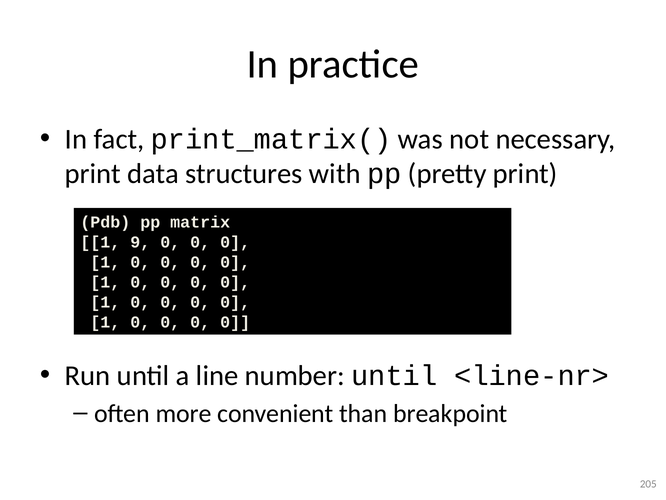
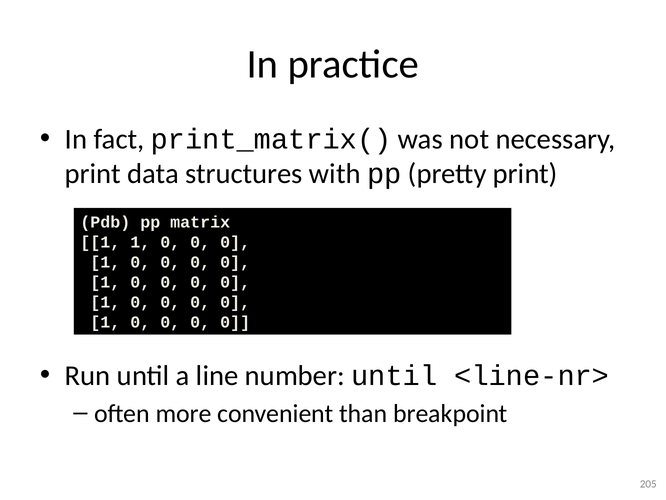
1 9: 9 -> 1
